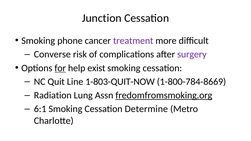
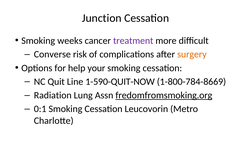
phone: phone -> weeks
surgery colour: purple -> orange
for underline: present -> none
exist: exist -> your
1-803-QUIT-NOW: 1-803-QUIT-NOW -> 1-590-QUIT-NOW
6:1: 6:1 -> 0:1
Determine: Determine -> Leucovorin
